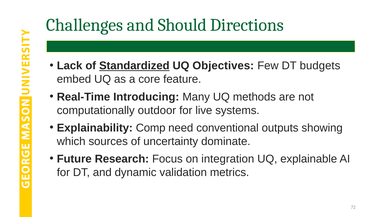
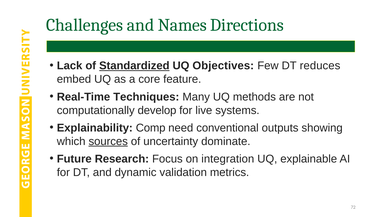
Should: Should -> Names
budgets: budgets -> reduces
Introducing: Introducing -> Techniques
outdoor: outdoor -> develop
sources underline: none -> present
